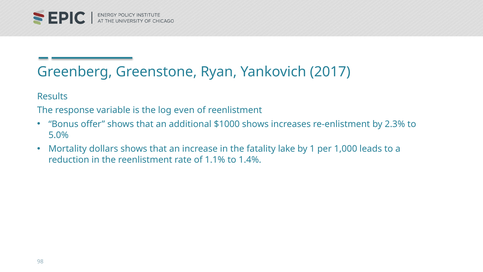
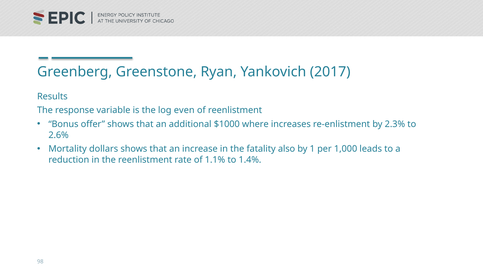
$1000 shows: shows -> where
5.0%: 5.0% -> 2.6%
lake: lake -> also
